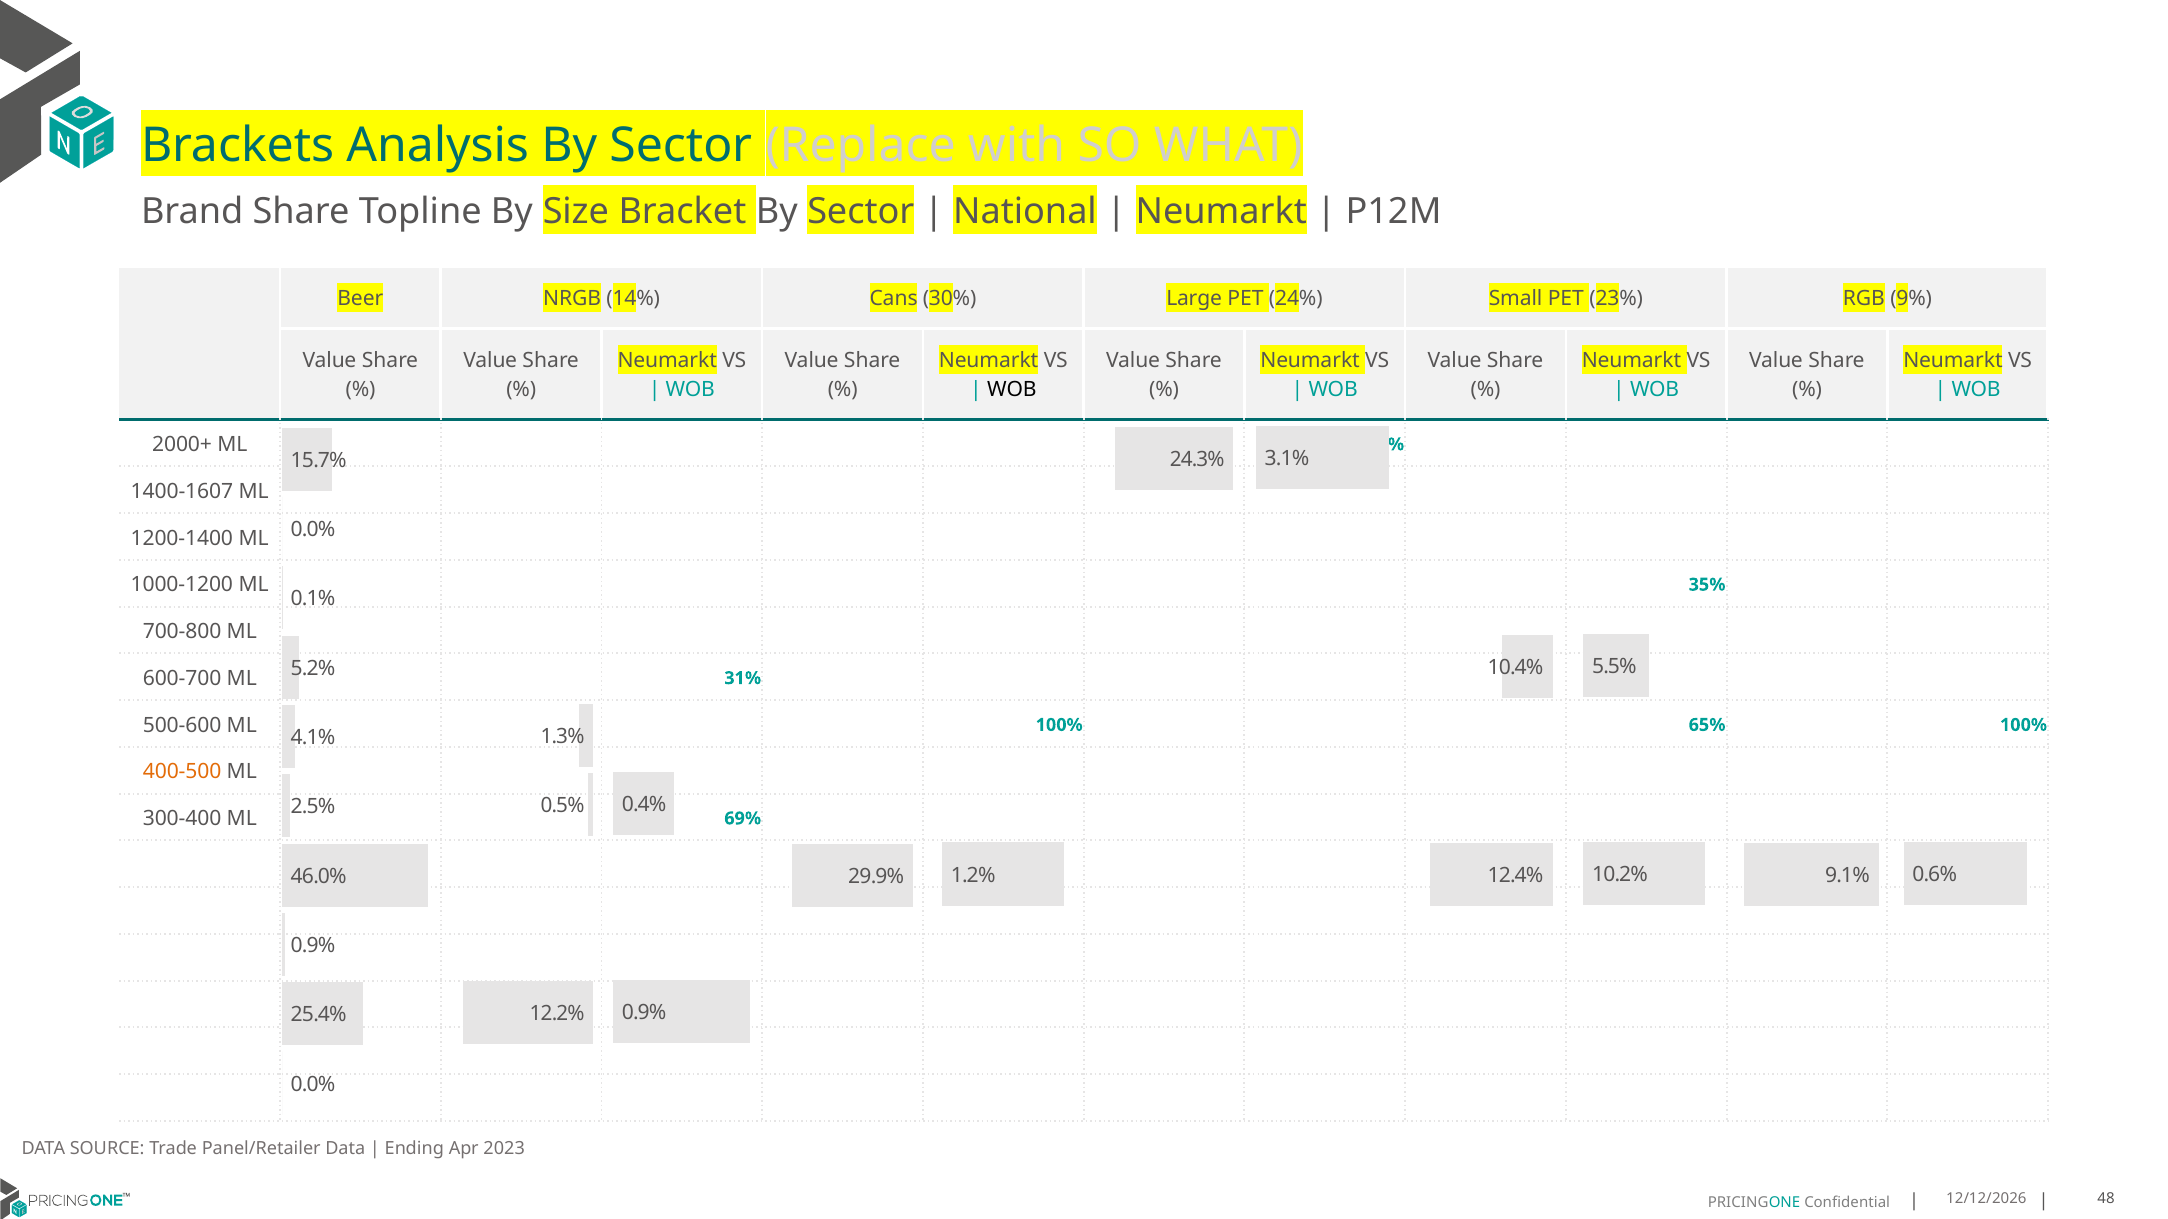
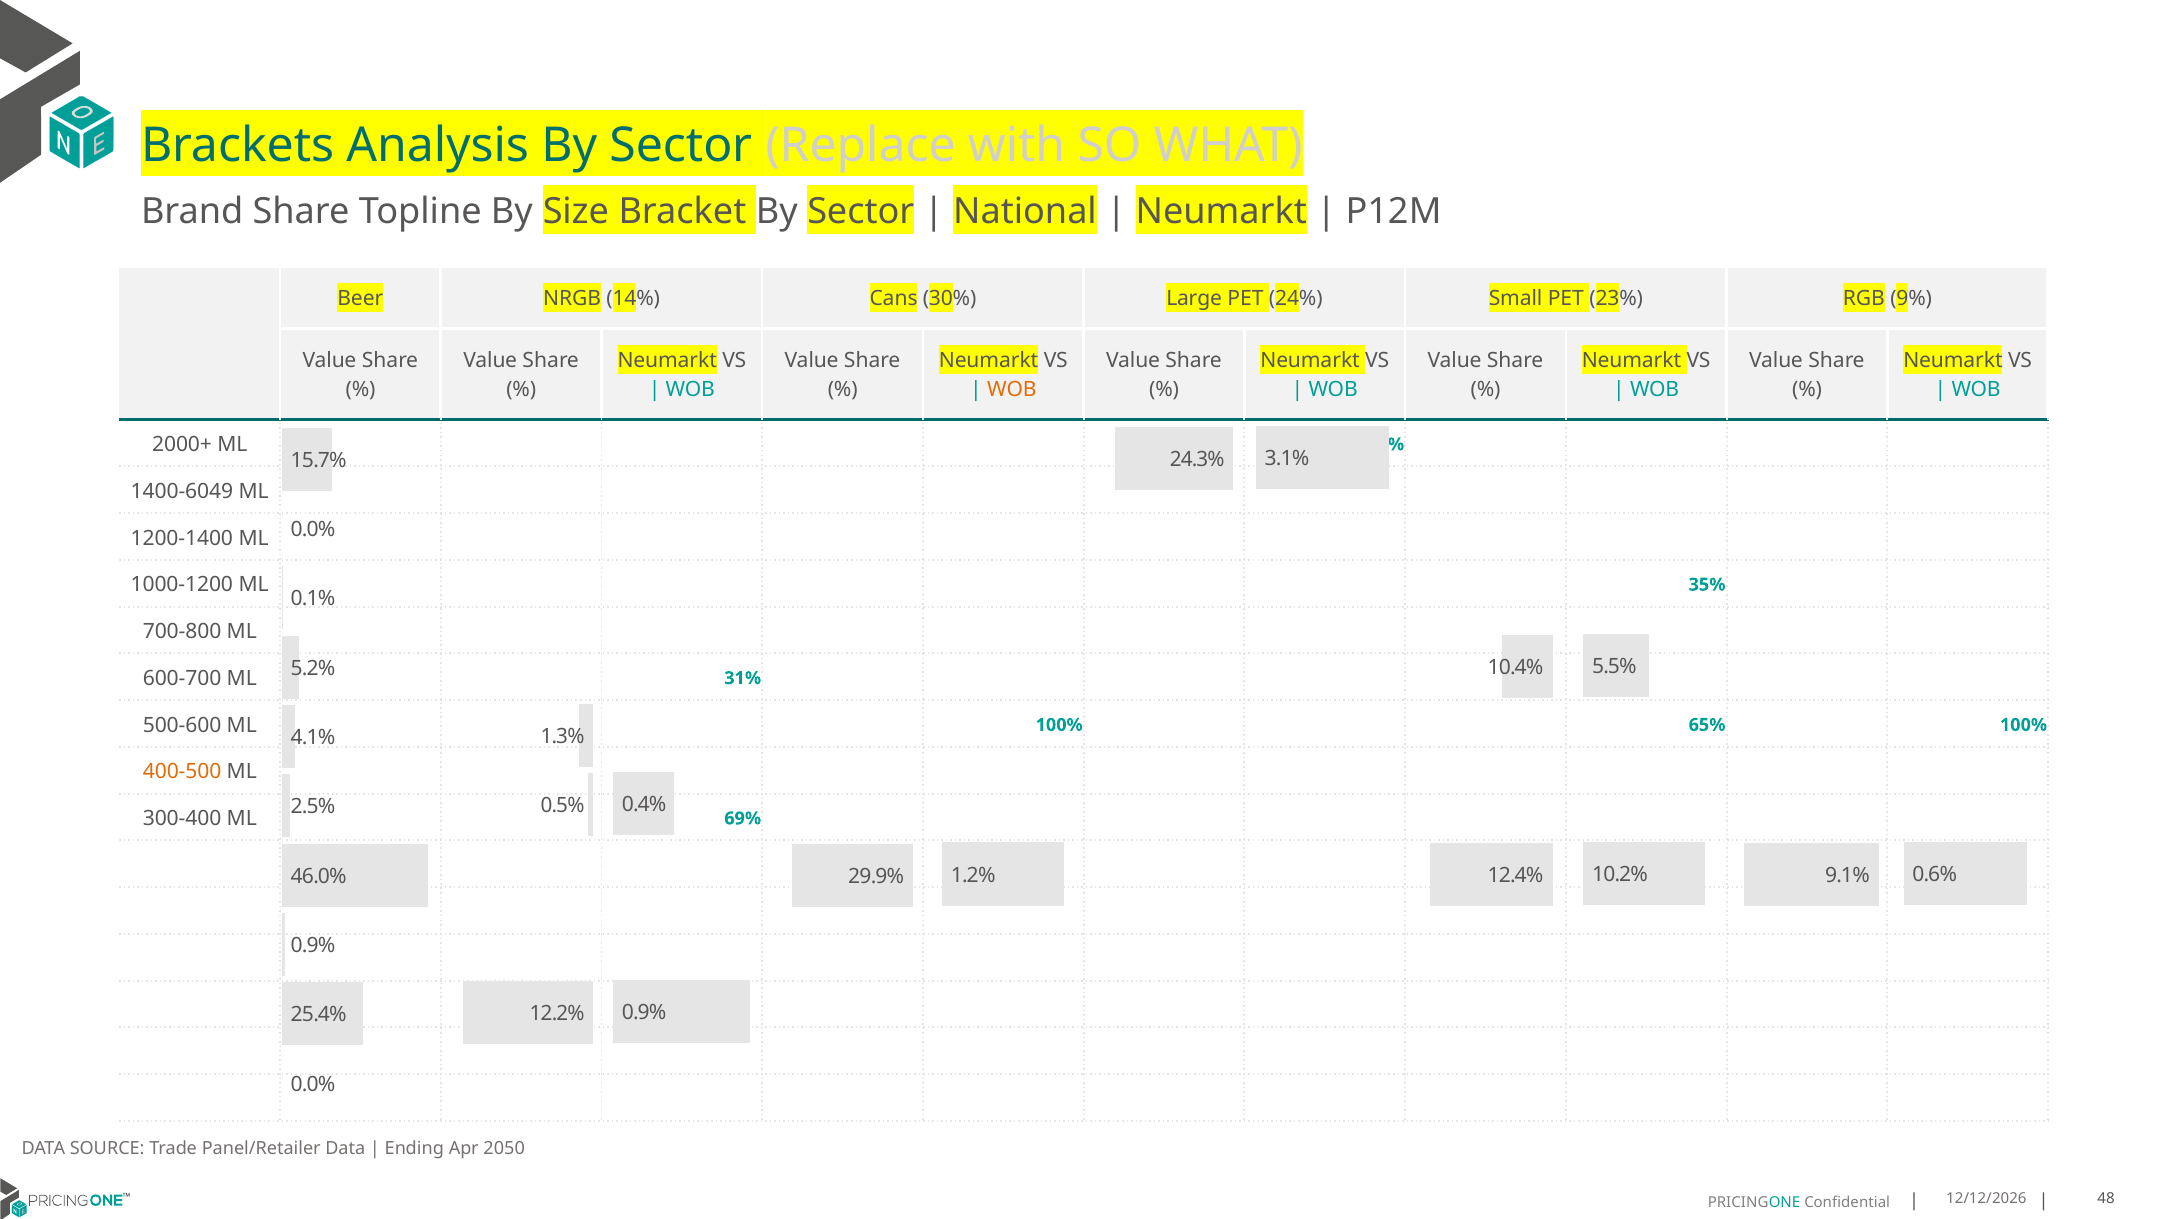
WOB at (1012, 390) colour: black -> orange
1400-1607: 1400-1607 -> 1400-6049
2023: 2023 -> 2050
